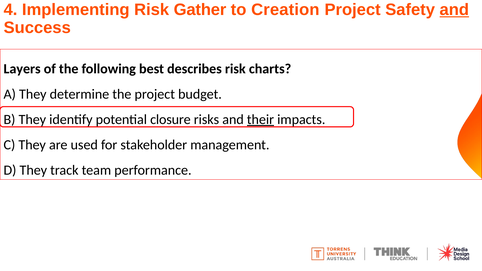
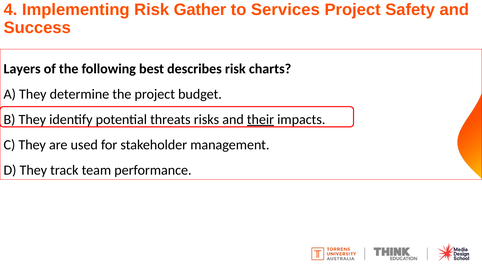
Creation: Creation -> Services
and at (454, 10) underline: present -> none
closure: closure -> threats
